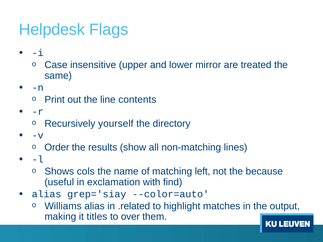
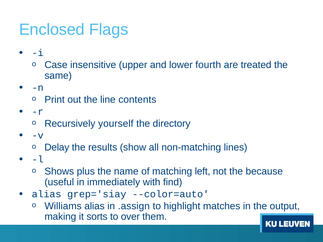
Helpdesk: Helpdesk -> Enclosed
mirror: mirror -> fourth
Order: Order -> Delay
cols: cols -> plus
exclamation: exclamation -> immediately
.related: .related -> .assign
titles: titles -> sorts
